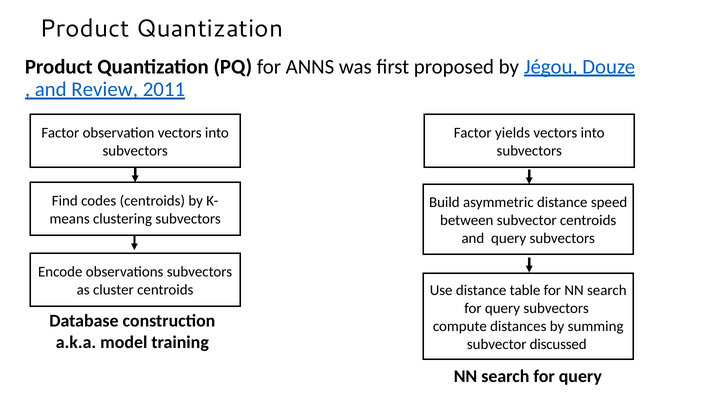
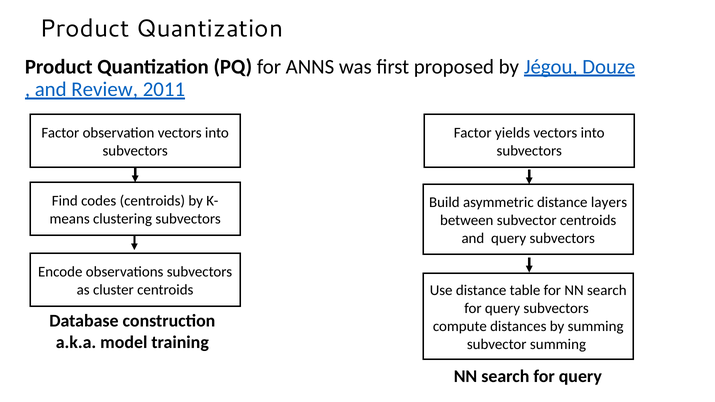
speed: speed -> layers
subvector discussed: discussed -> summing
